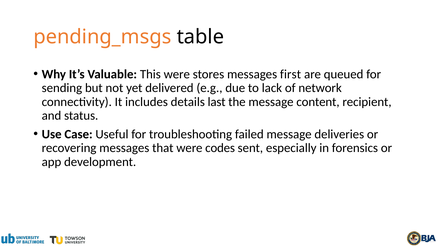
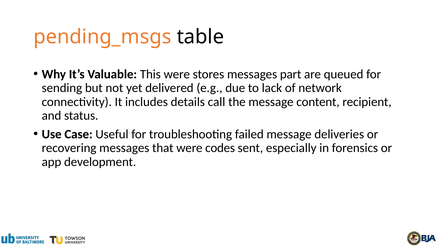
first: first -> part
last: last -> call
